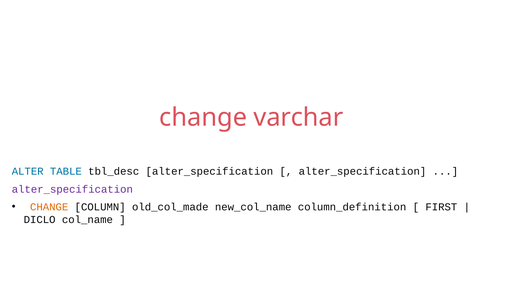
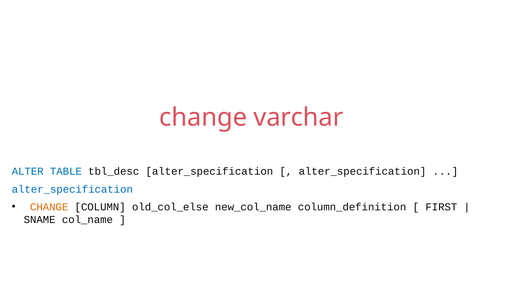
alter_specification at (72, 189) colour: purple -> blue
old_col_made: old_col_made -> old_col_else
DICLO: DICLO -> SNAME
